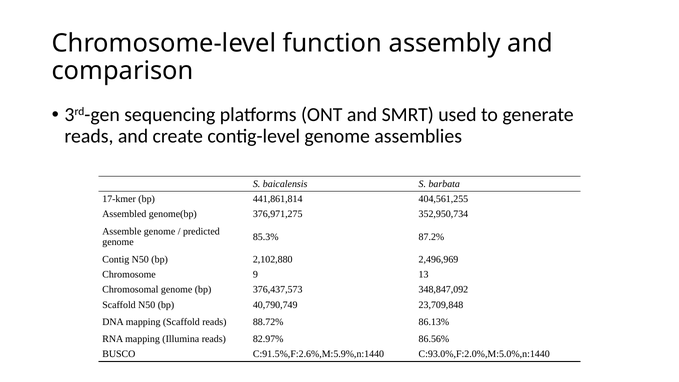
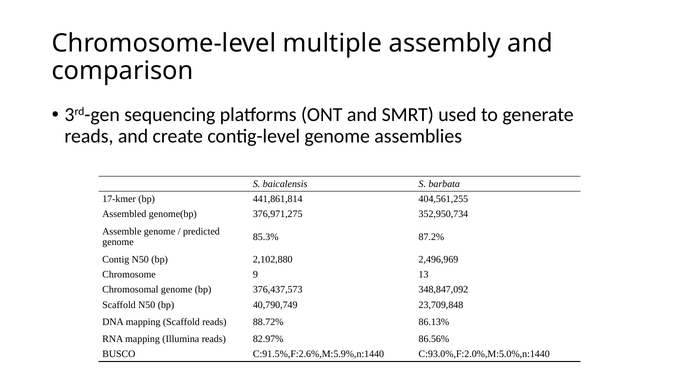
function: function -> multiple
